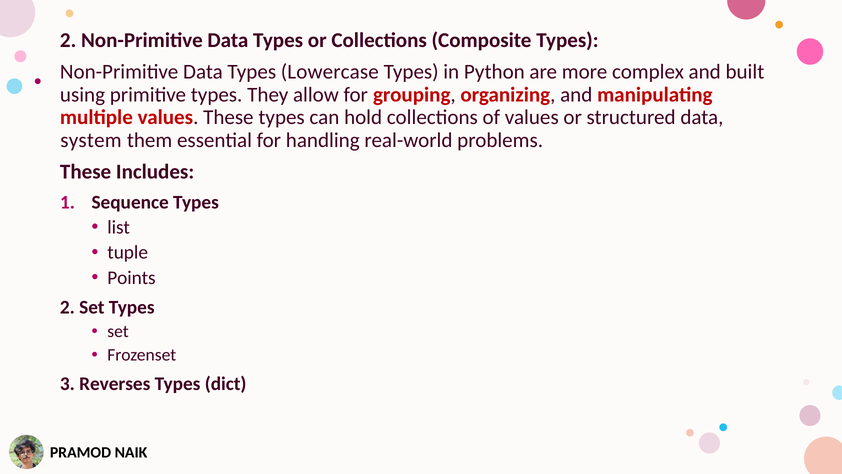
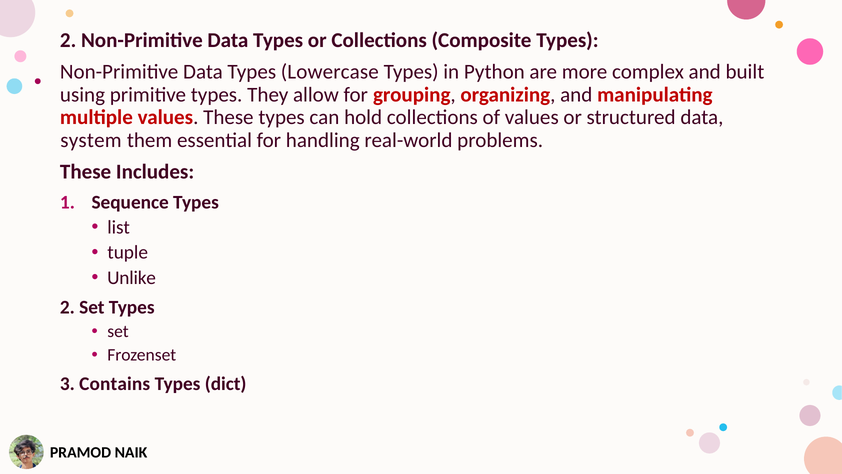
Points: Points -> Unlike
Reverses: Reverses -> Contains
